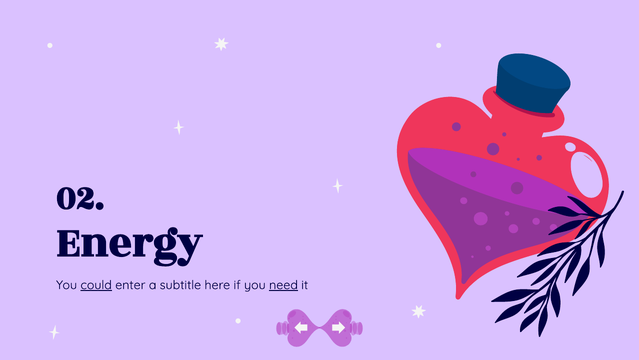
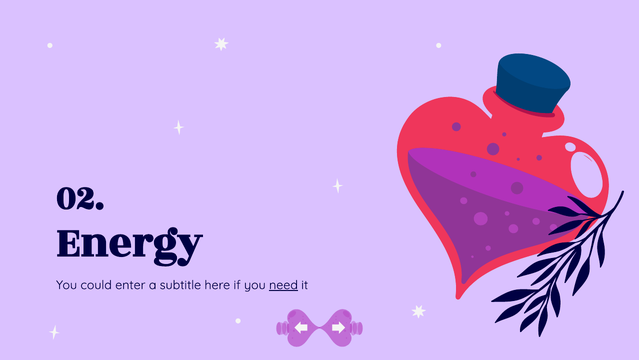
could underline: present -> none
